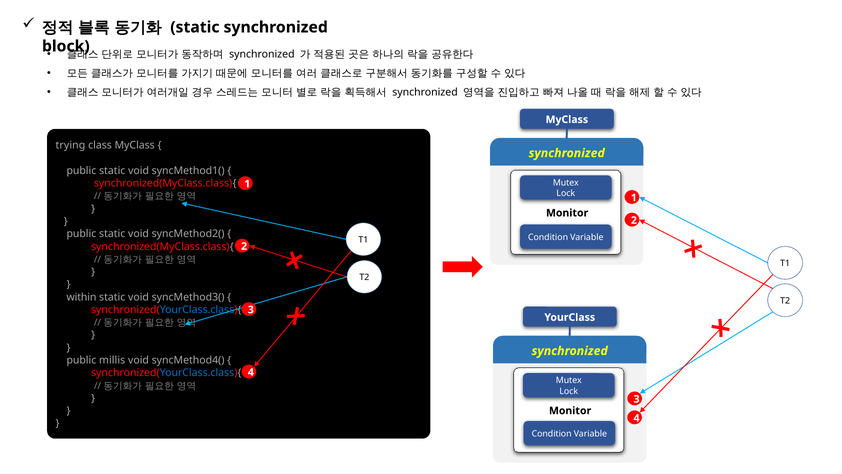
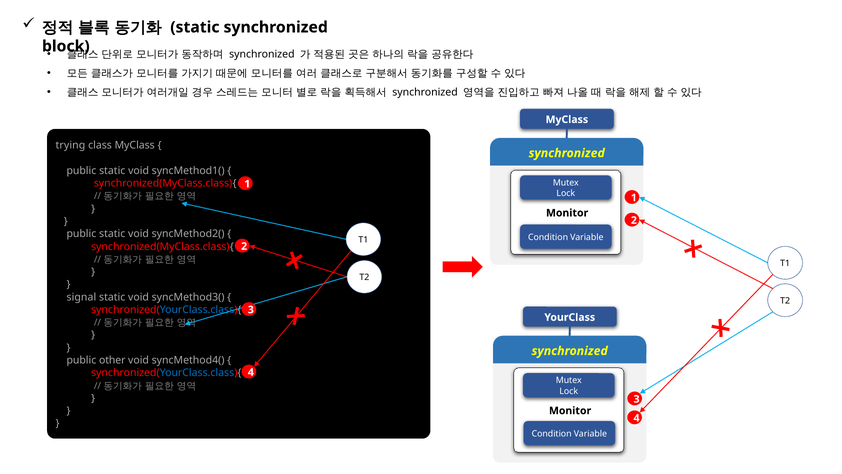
within: within -> signal
millis: millis -> other
